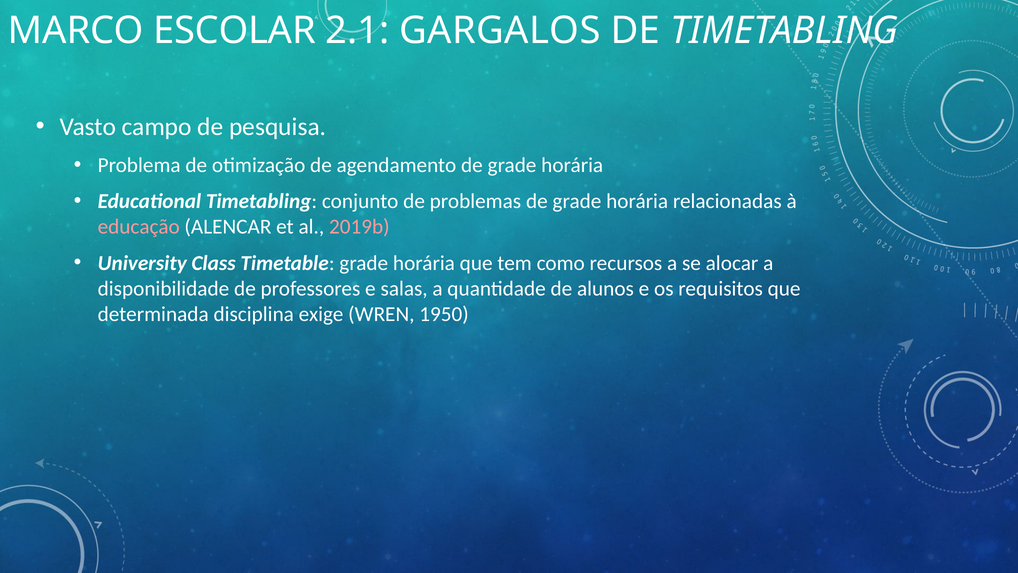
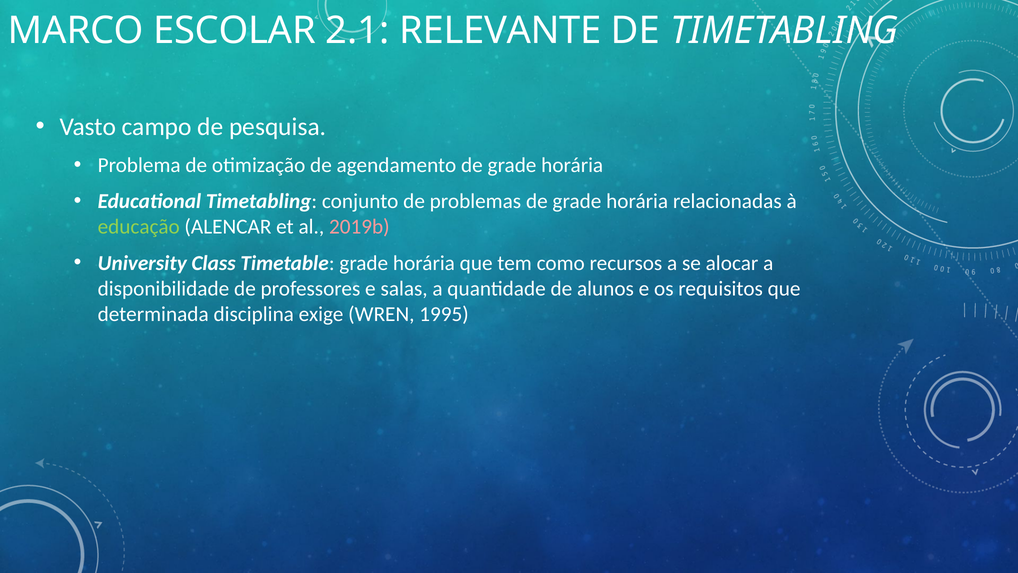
GARGALOS: GARGALOS -> RELEVANTE
educação colour: pink -> light green
1950: 1950 -> 1995
